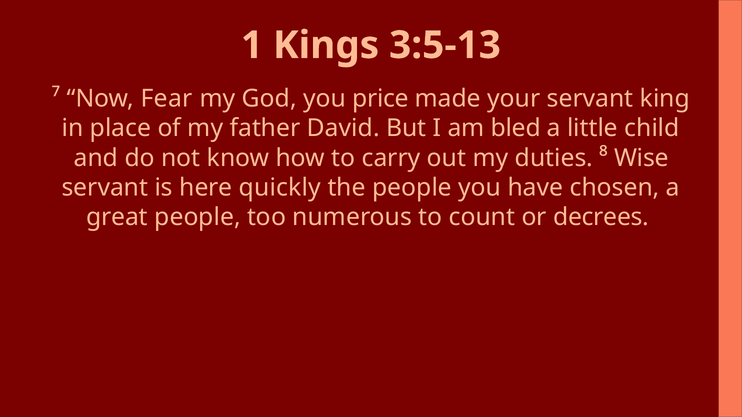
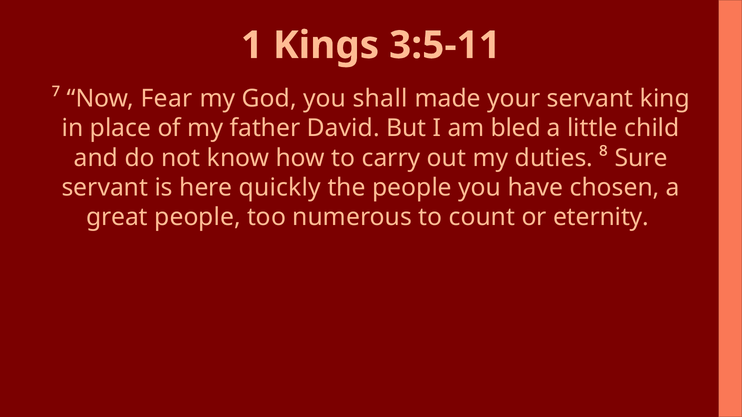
3:5-13: 3:5-13 -> 3:5-11
price: price -> shall
Wise: Wise -> Sure
decrees: decrees -> eternity
